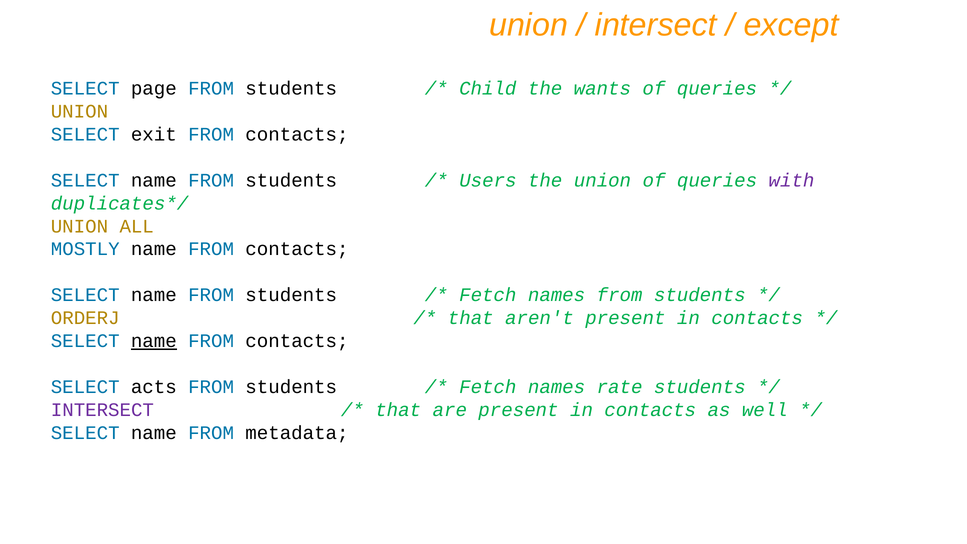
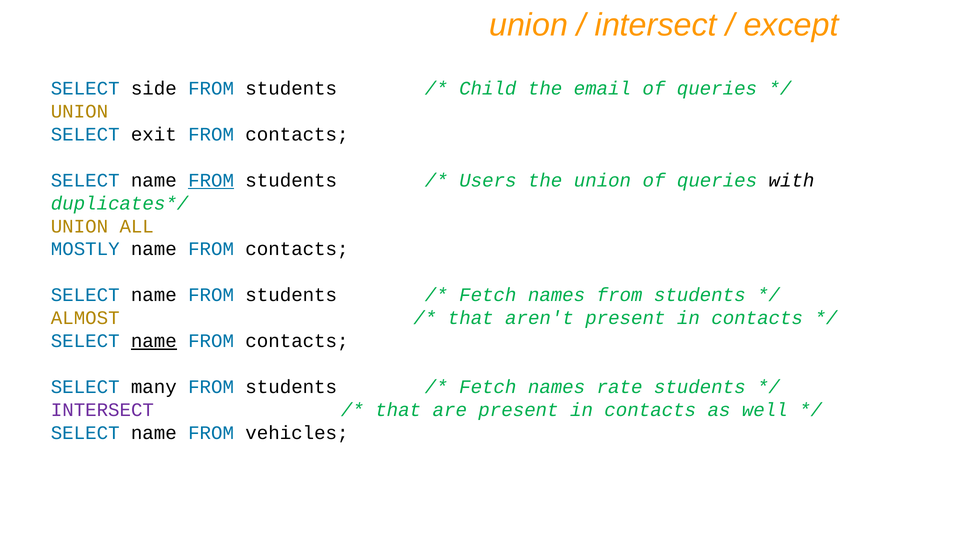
page: page -> side
wants: wants -> email
FROM at (211, 180) underline: none -> present
with colour: purple -> black
ORDERJ: ORDERJ -> ALMOST
acts: acts -> many
metadata: metadata -> vehicles
